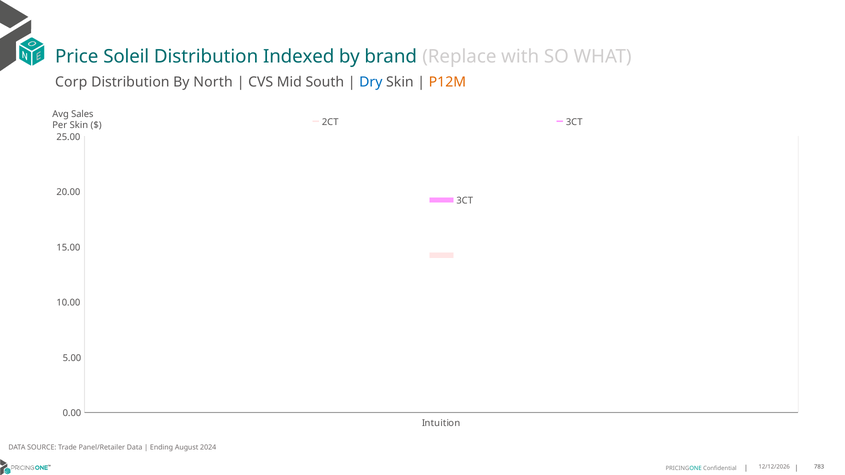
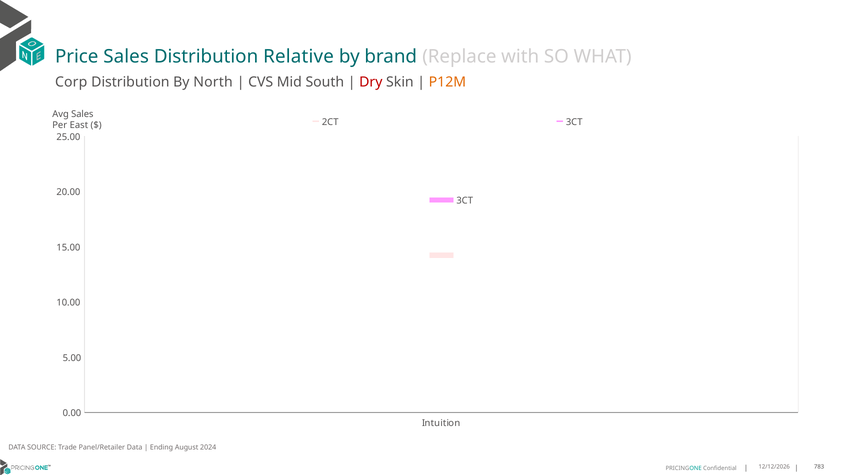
Price Soleil: Soleil -> Sales
Indexed: Indexed -> Relative
Dry colour: blue -> red
Per Skin: Skin -> East
